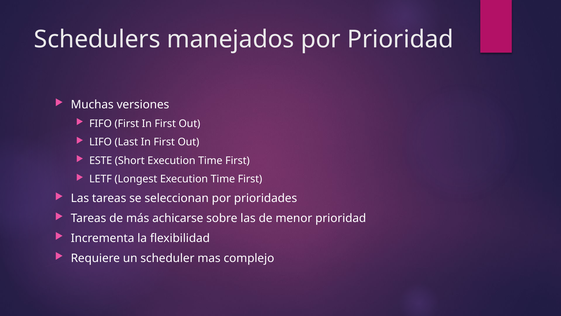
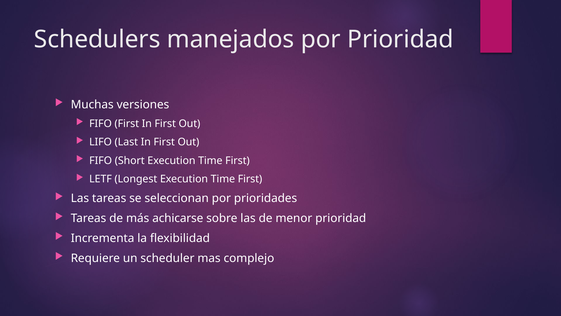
ESTE at (101, 160): ESTE -> FIFO
